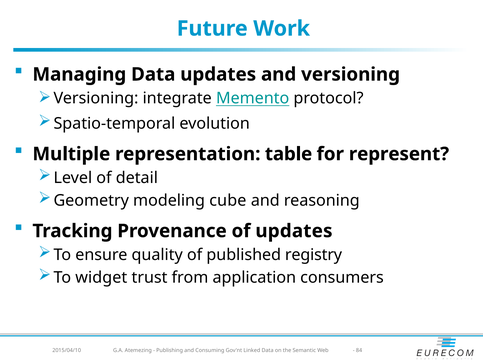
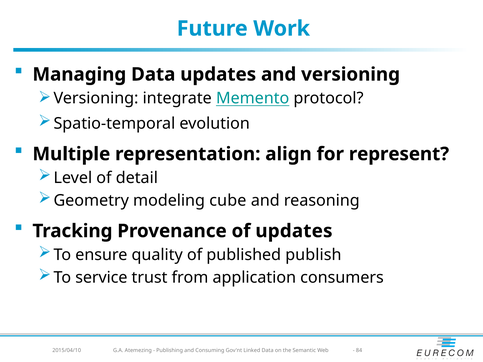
table: table -> align
registry: registry -> publish
widget: widget -> service
